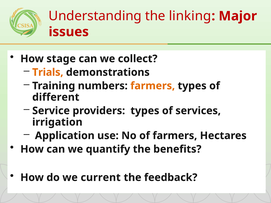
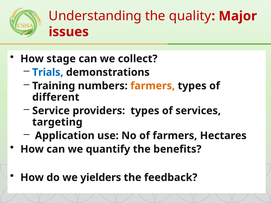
linking: linking -> quality
Trials colour: orange -> blue
irrigation: irrigation -> targeting
current: current -> yielders
